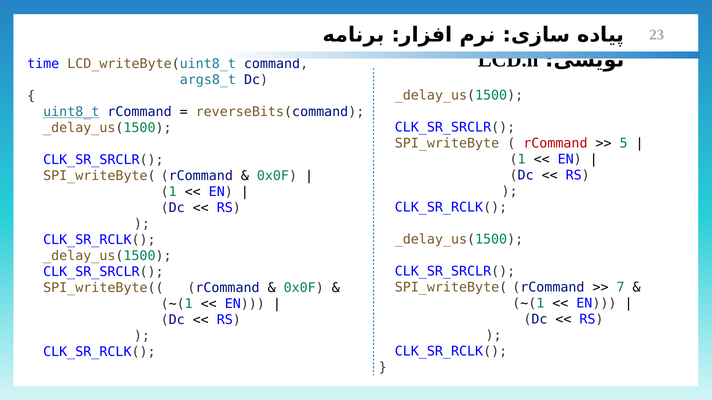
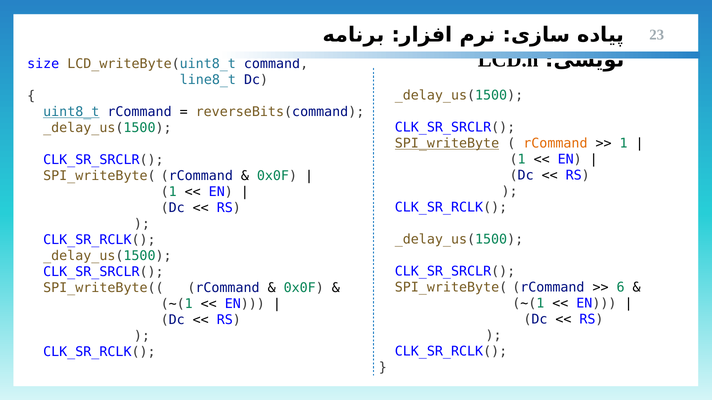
time: time -> size
args8_t: args8_t -> line8_t
SPI_writeByte underline: none -> present
rCommand at (555, 144) colour: red -> orange
5 at (624, 144): 5 -> 1
7: 7 -> 6
